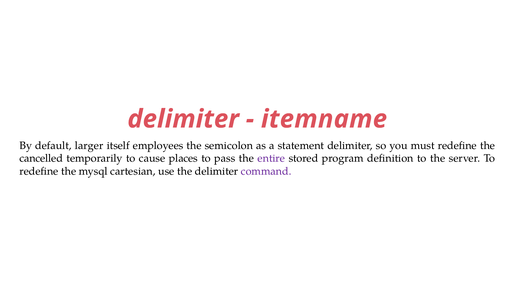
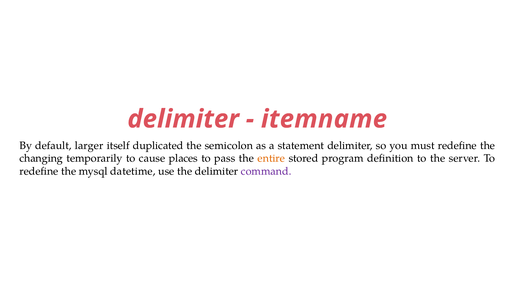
employees: employees -> duplicated
cancelled: cancelled -> changing
entire colour: purple -> orange
cartesian: cartesian -> datetime
